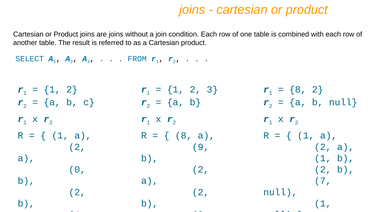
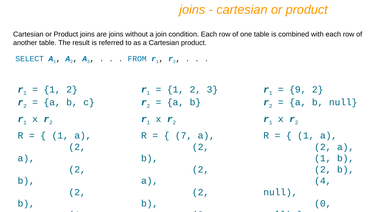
8 at (298, 90): 8 -> 9
8 at (184, 136): 8 -> 7
9 at (201, 147): 9 -> 2
0 at (77, 170): 0 -> 2
7 at (323, 181): 7 -> 4
1 at (323, 204): 1 -> 0
